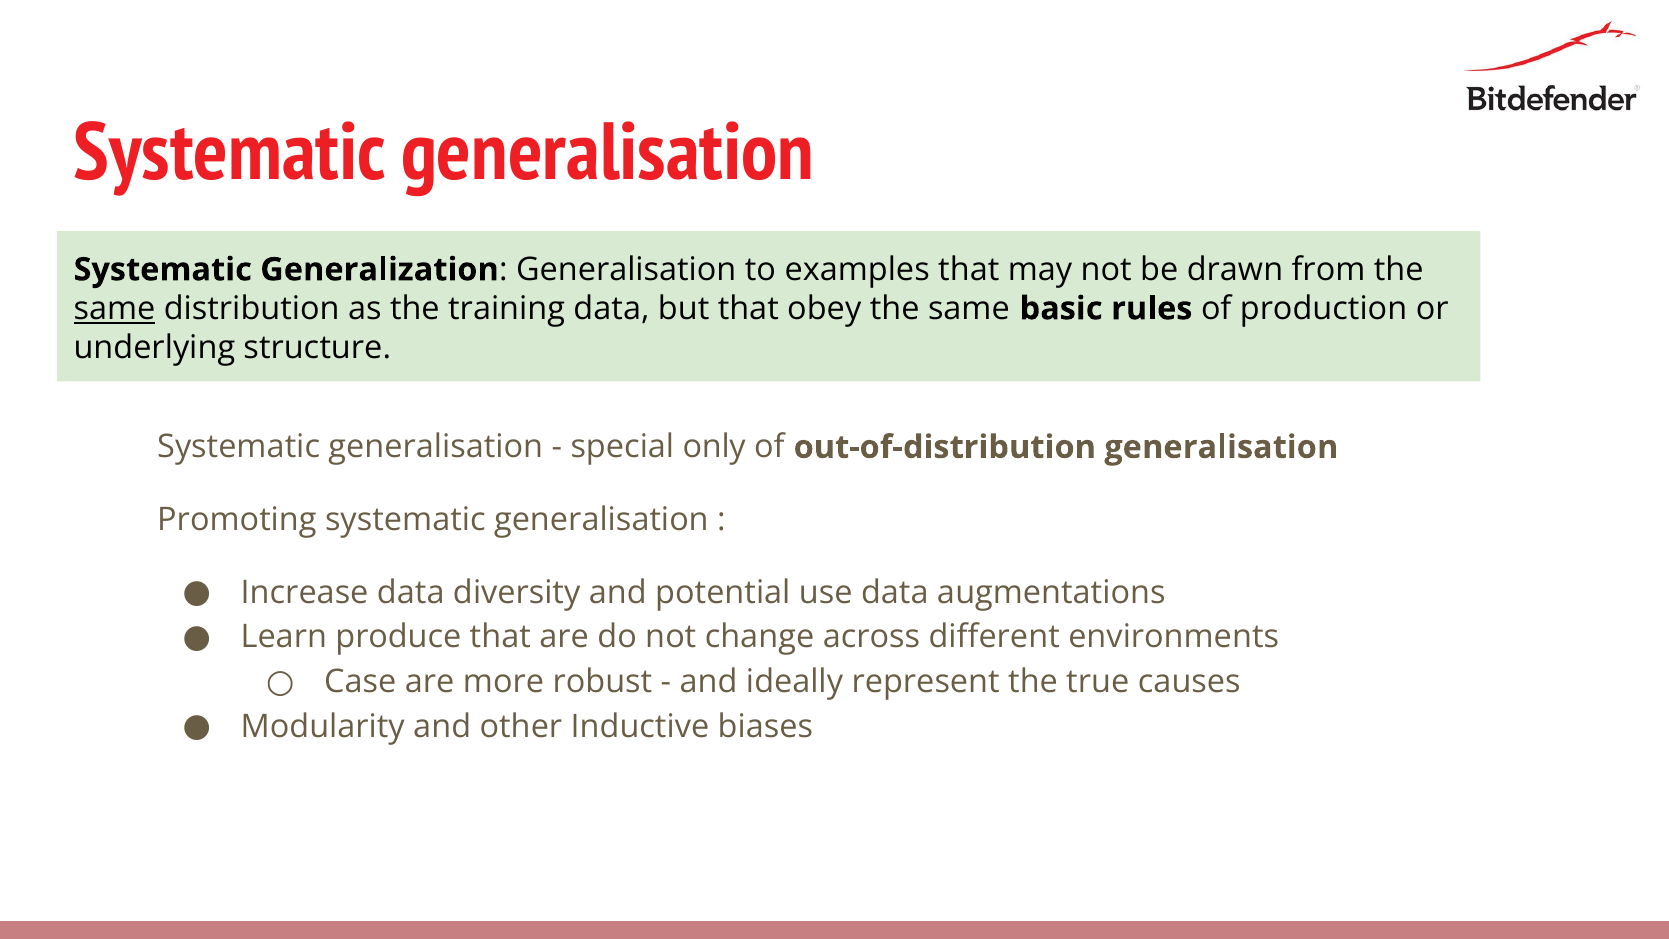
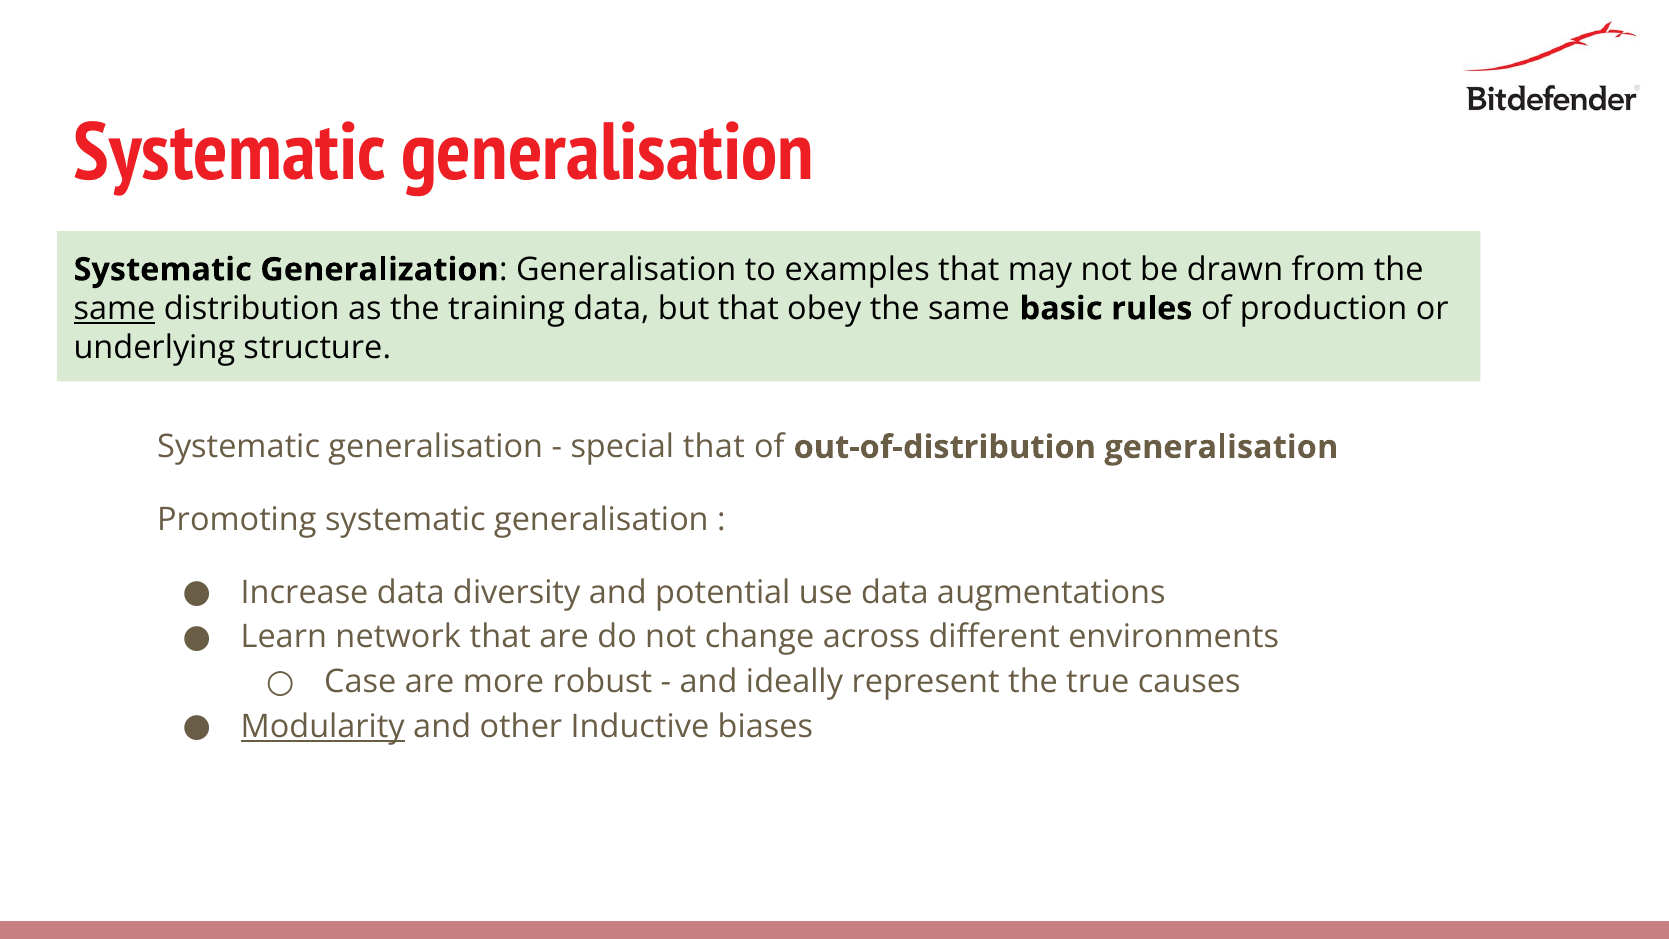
special only: only -> that
produce: produce -> network
Modularity underline: none -> present
